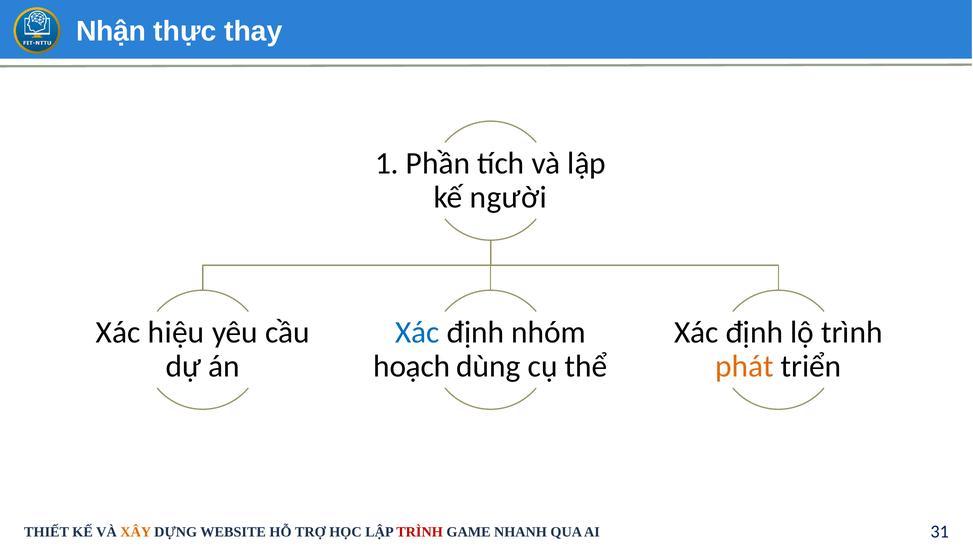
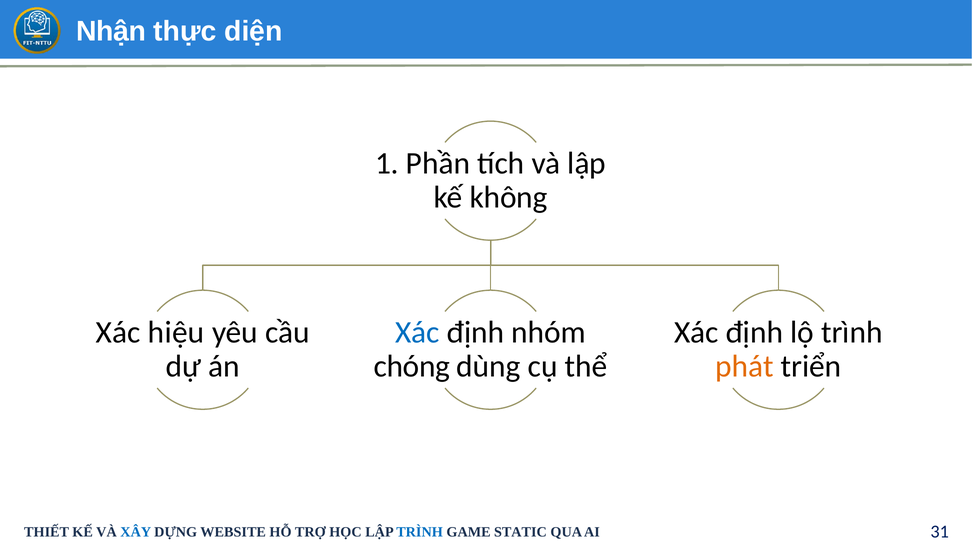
thay: thay -> diện
người: người -> không
hoạch: hoạch -> chóng
XÂY colour: orange -> blue
TRÌNH at (420, 531) colour: red -> blue
NHANH: NHANH -> STATIC
